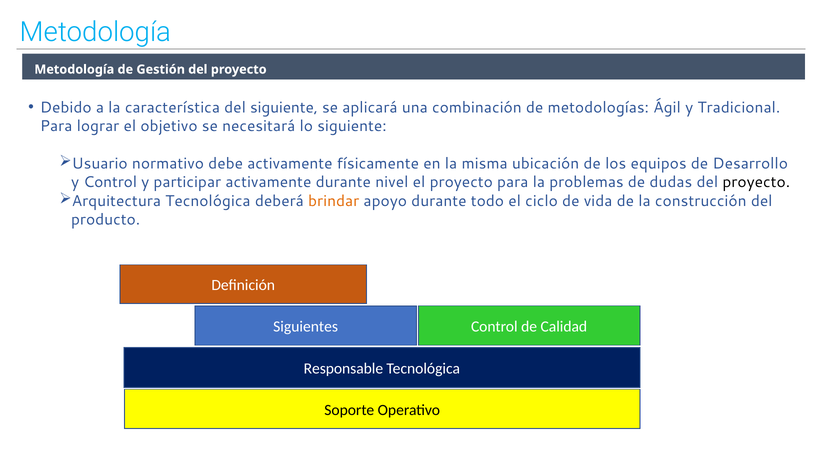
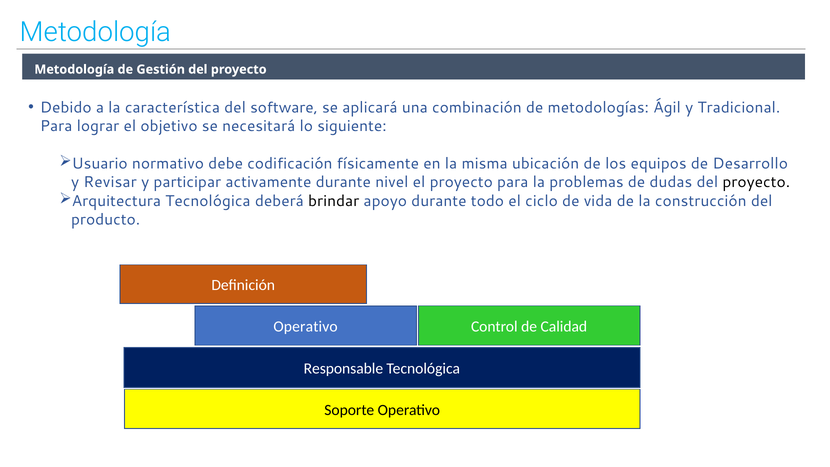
del siguiente: siguiente -> software
debe activamente: activamente -> codificación
y Control: Control -> Revisar
brindar colour: orange -> black
Siguientes at (306, 327): Siguientes -> Operativo
